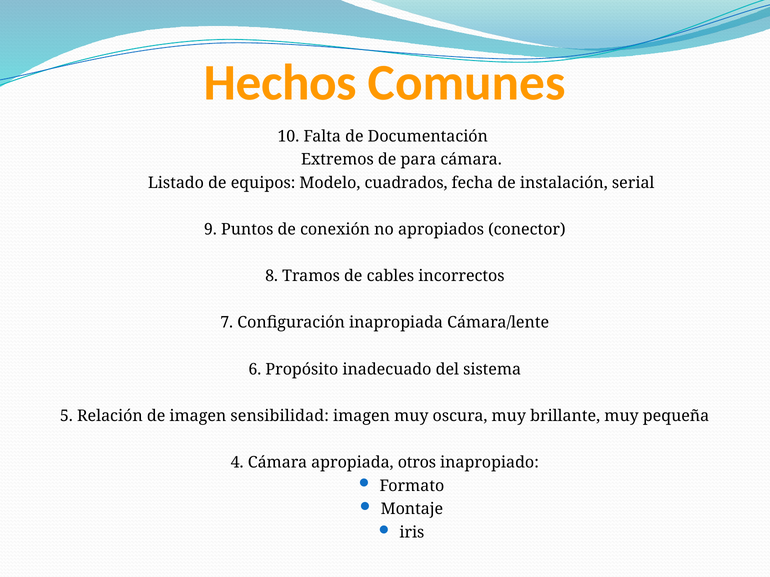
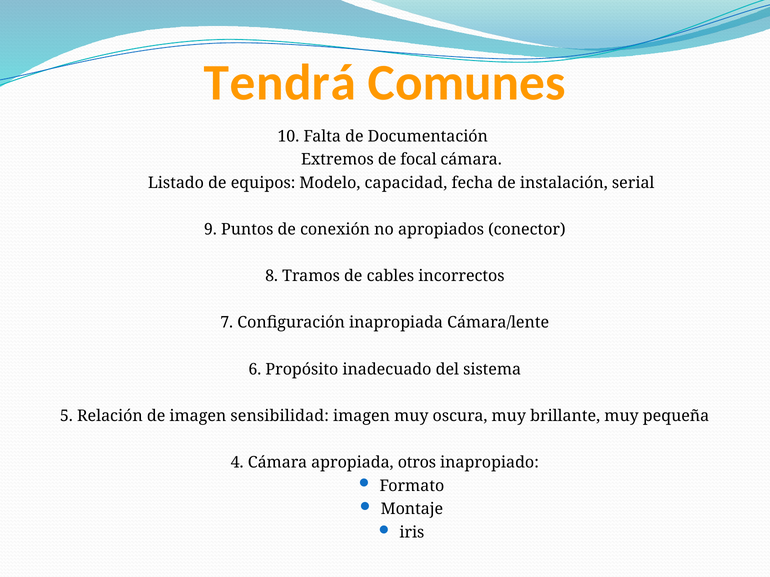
Hechos: Hechos -> Tendrá
para: para -> focal
cuadrados: cuadrados -> capacidad
